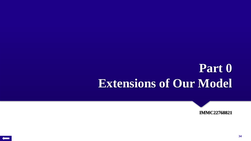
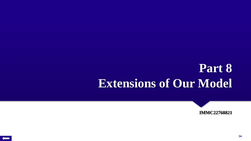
0: 0 -> 8
